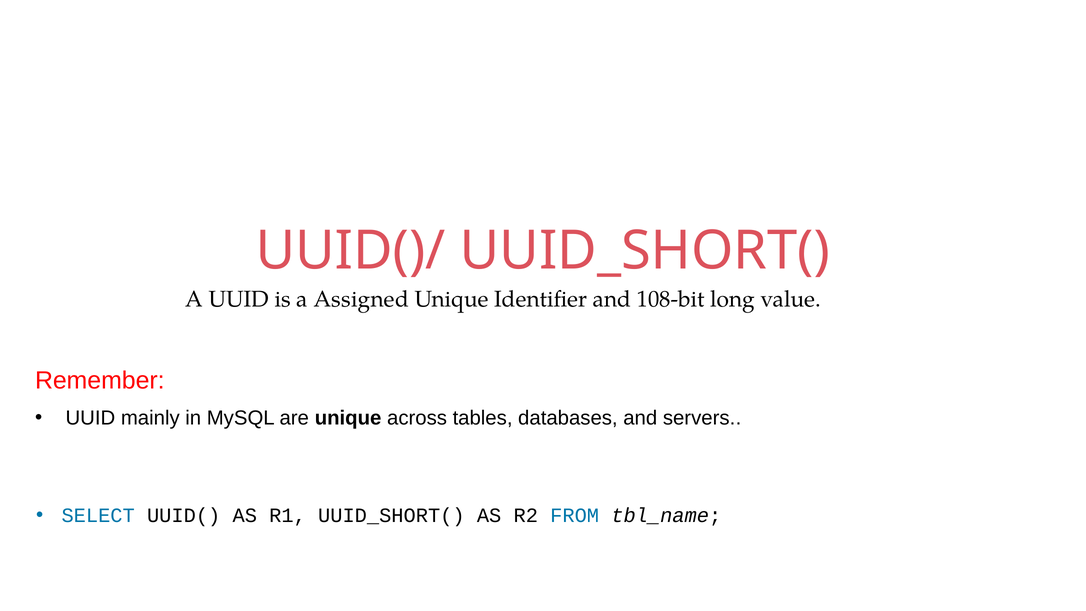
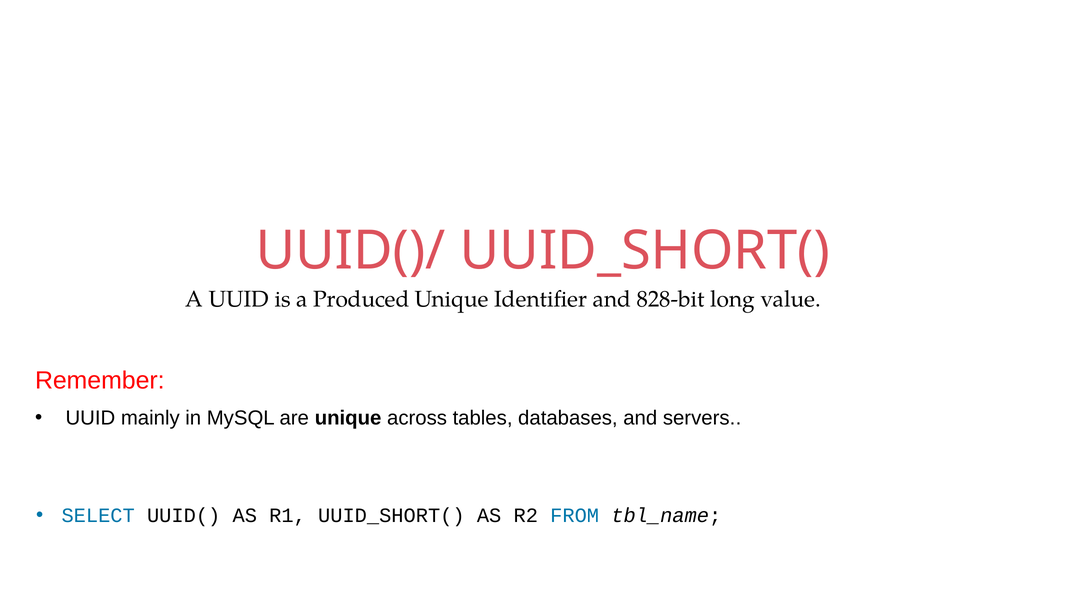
Assigned: Assigned -> Produced
108-bit: 108-bit -> 828-bit
